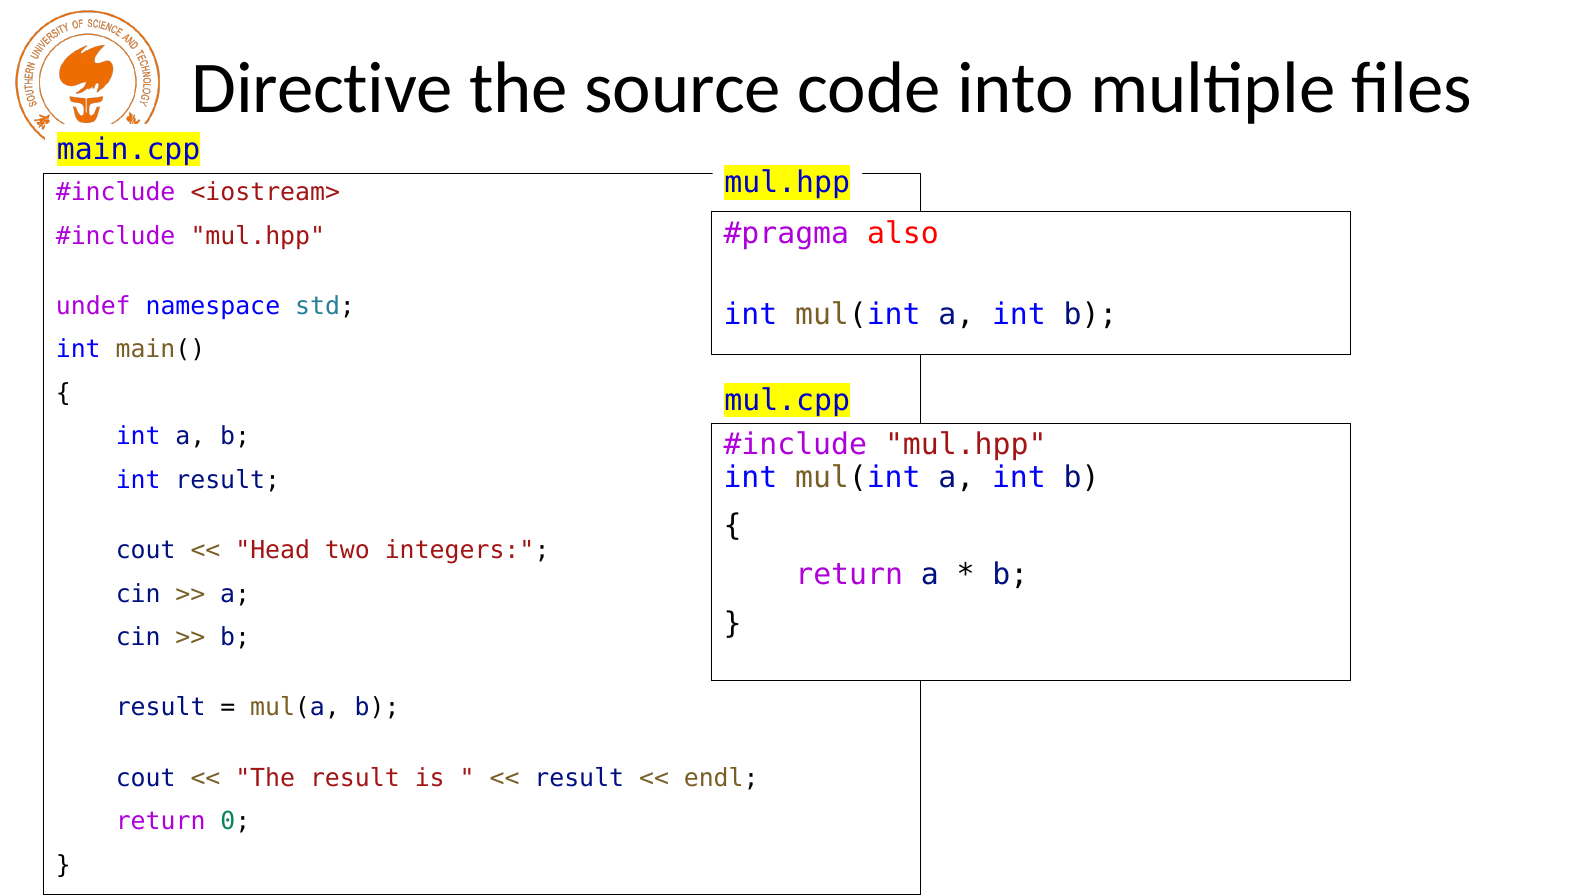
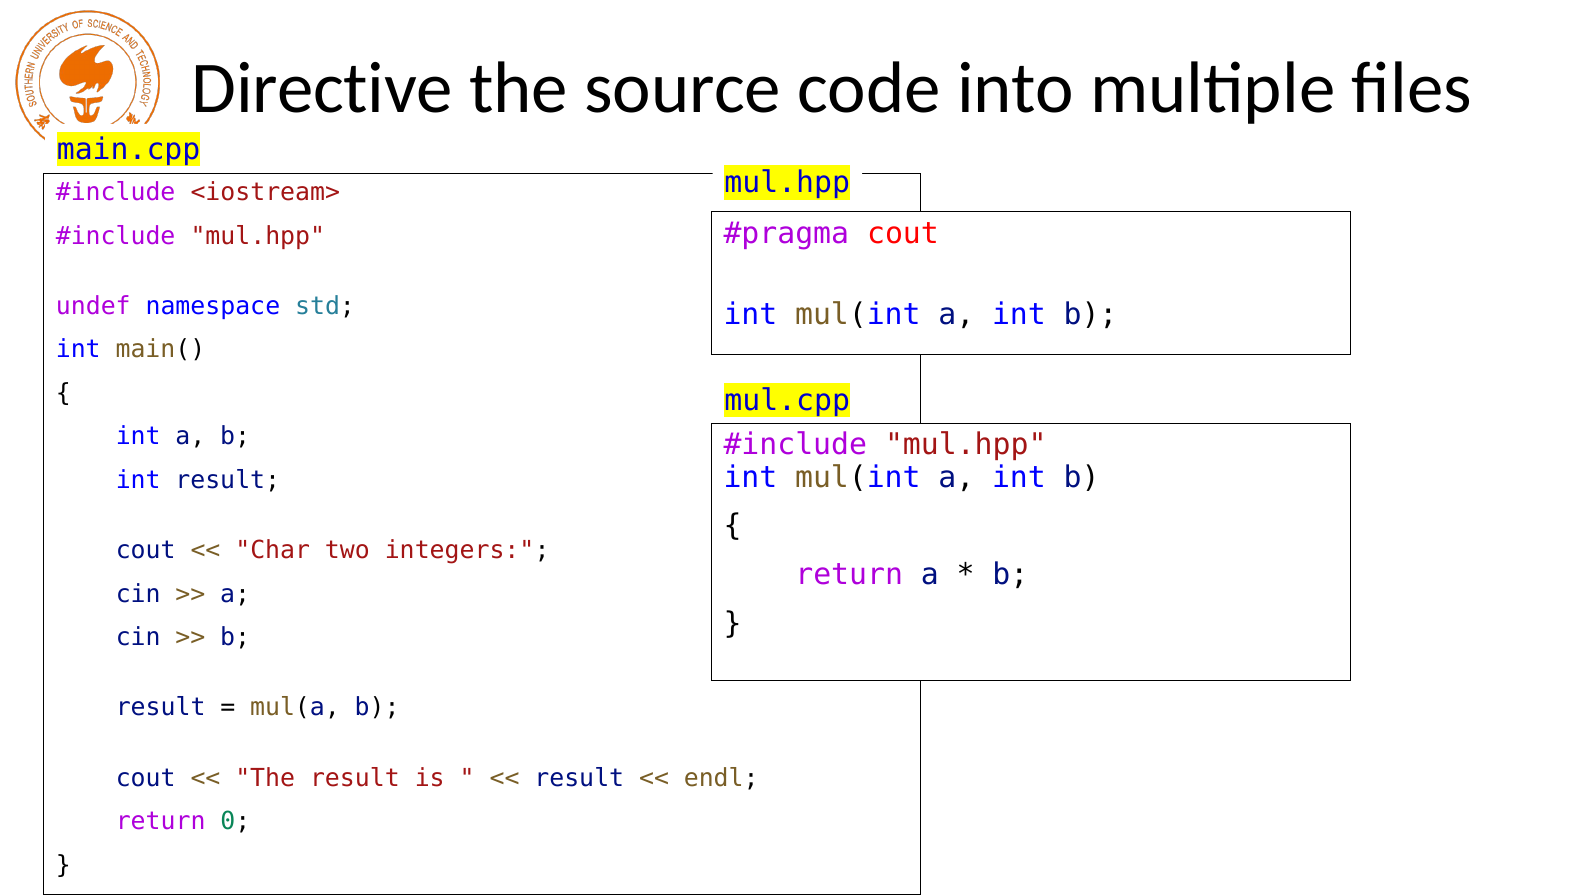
also at (903, 234): also -> cout
Head: Head -> Char
